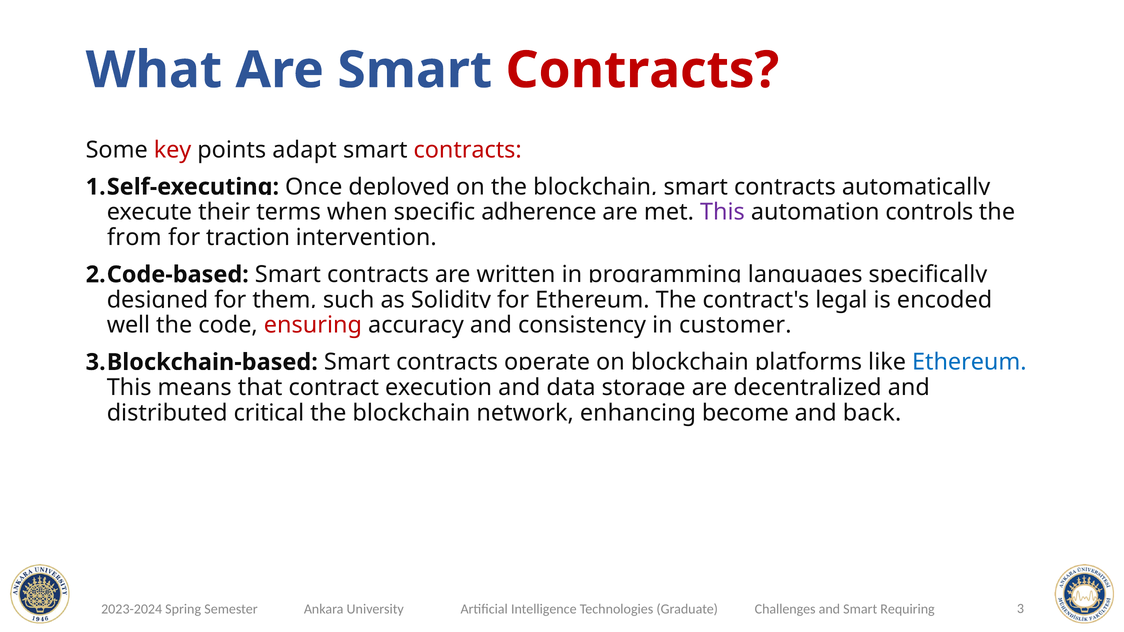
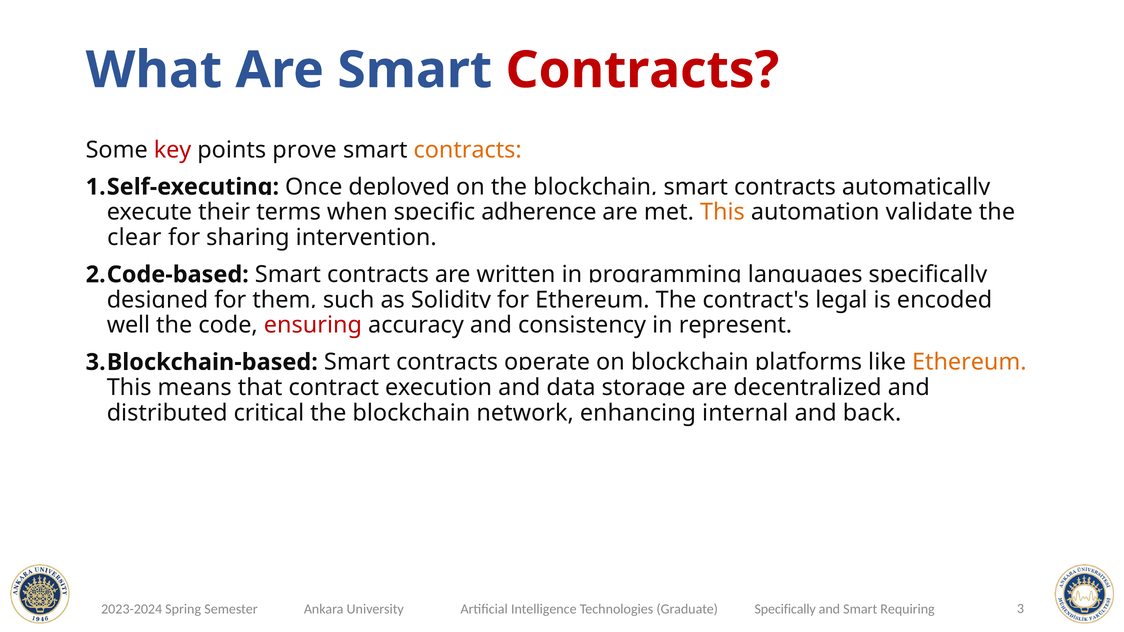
adapt: adapt -> prove
contracts at (468, 150) colour: red -> orange
This at (722, 212) colour: purple -> orange
controls: controls -> validate
from: from -> clear
traction: traction -> sharing
customer: customer -> represent
Ethereum at (969, 362) colour: blue -> orange
become: become -> internal
Challenges at (785, 609): Challenges -> Specifically
